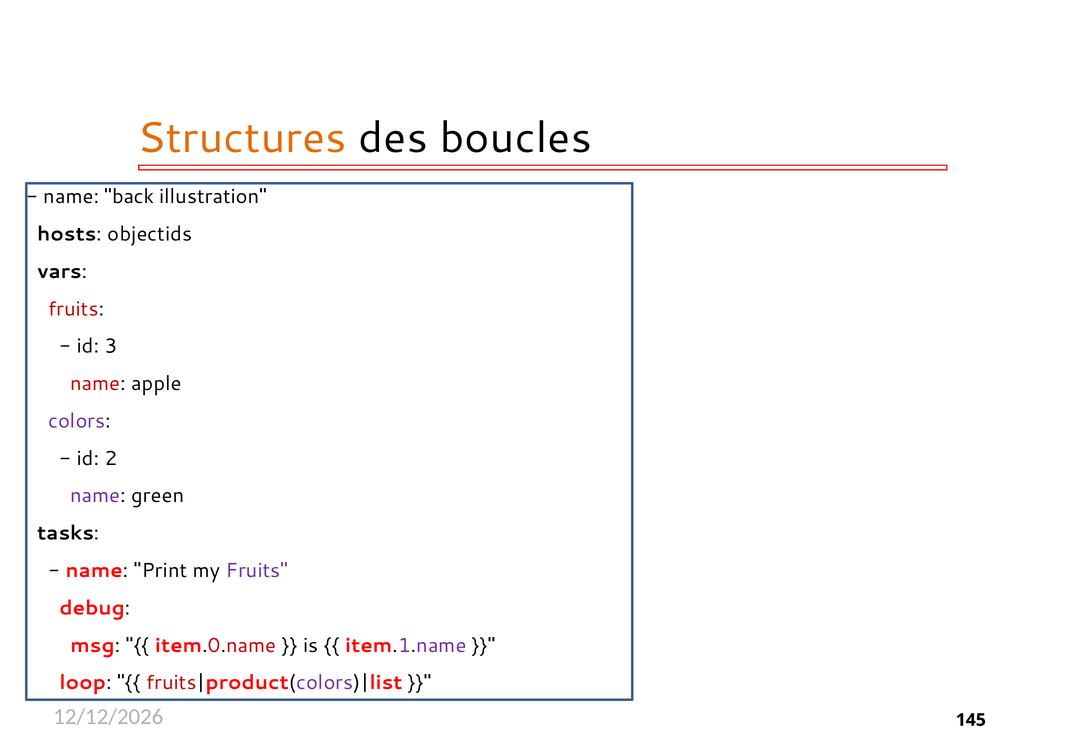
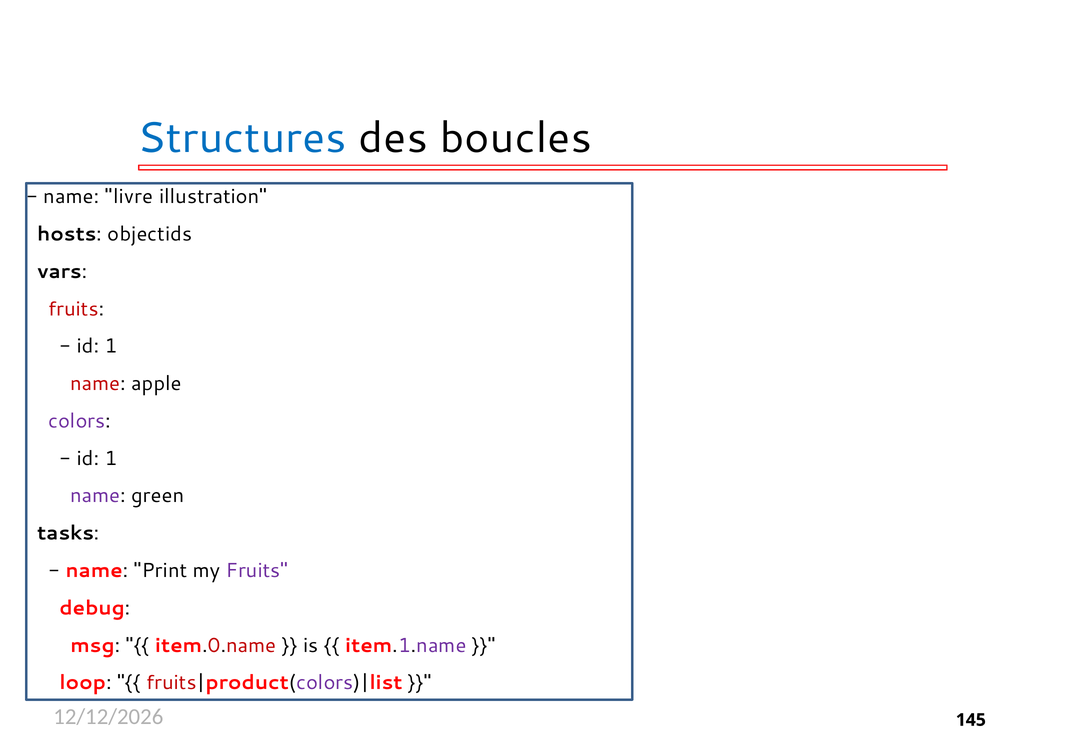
Structures colour: orange -> blue
back: back -> livre
3 at (111, 346): 3 -> 1
2 at (111, 458): 2 -> 1
